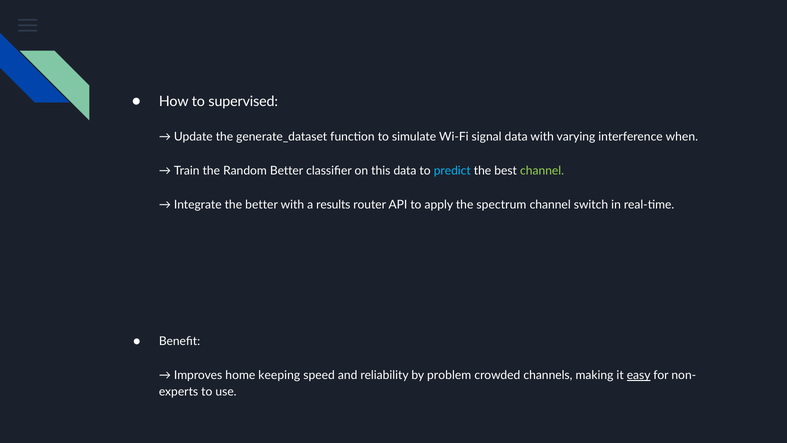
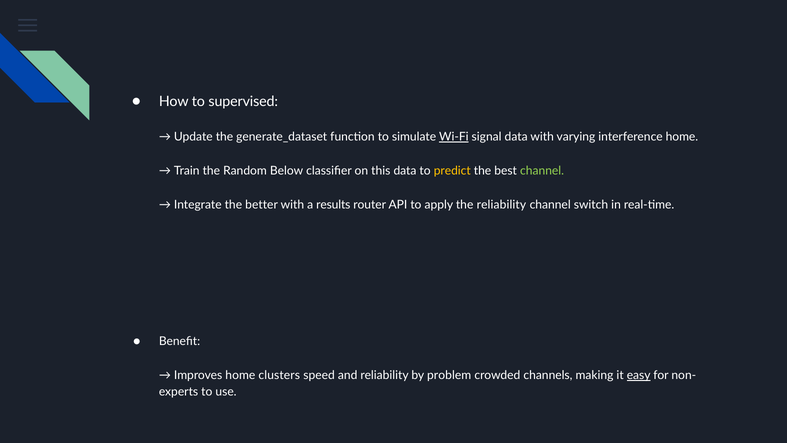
Wi-Fi underline: none -> present
interference when: when -> home
Random Better: Better -> Below
predict colour: light blue -> yellow
the spectrum: spectrum -> reliability
keeping: keeping -> clusters
